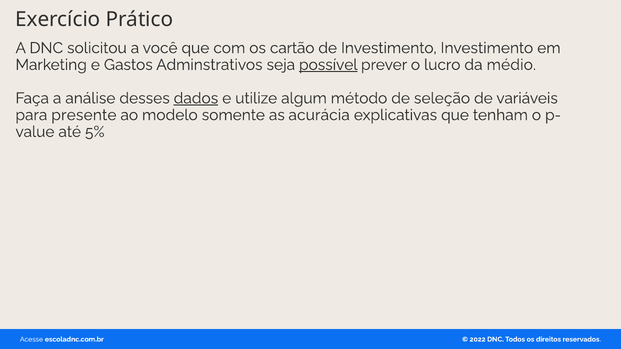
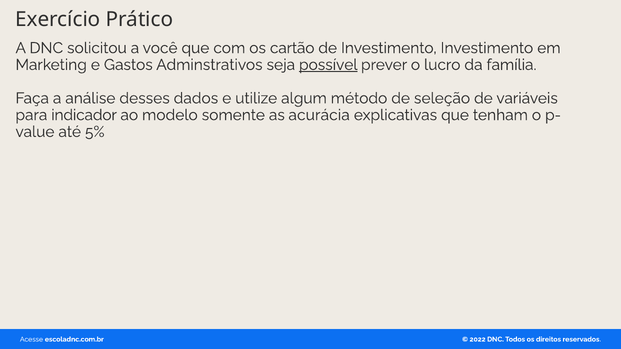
médio: médio -> família
dados underline: present -> none
presente: presente -> indicador
